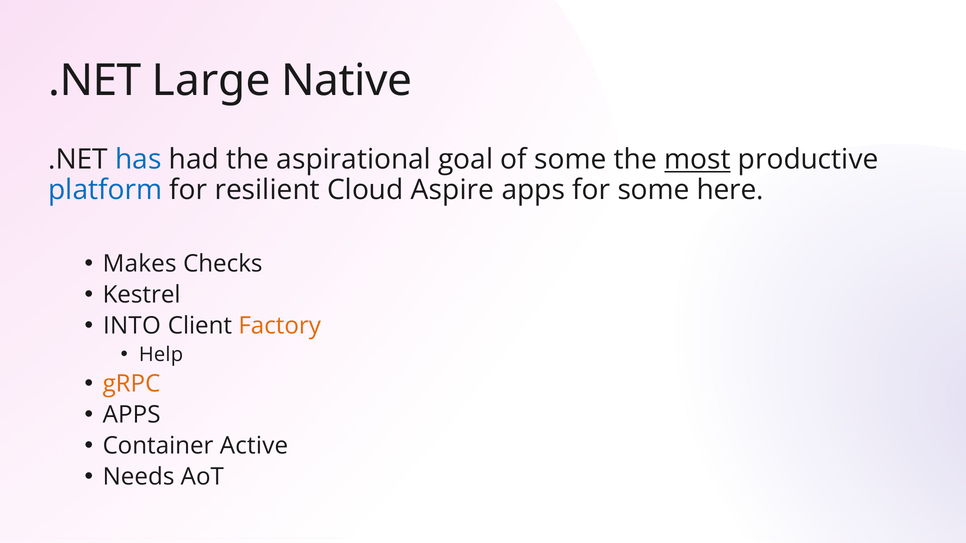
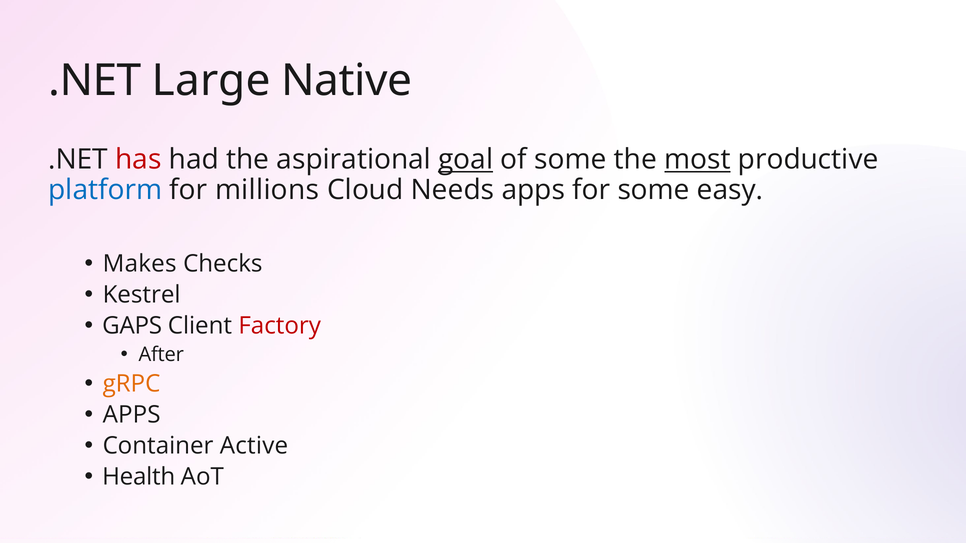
has colour: blue -> red
goal underline: none -> present
resilient: resilient -> millions
Aspire: Aspire -> Needs
here: here -> easy
INTO: INTO -> GAPS
Factory colour: orange -> red
Help: Help -> After
Needs: Needs -> Health
